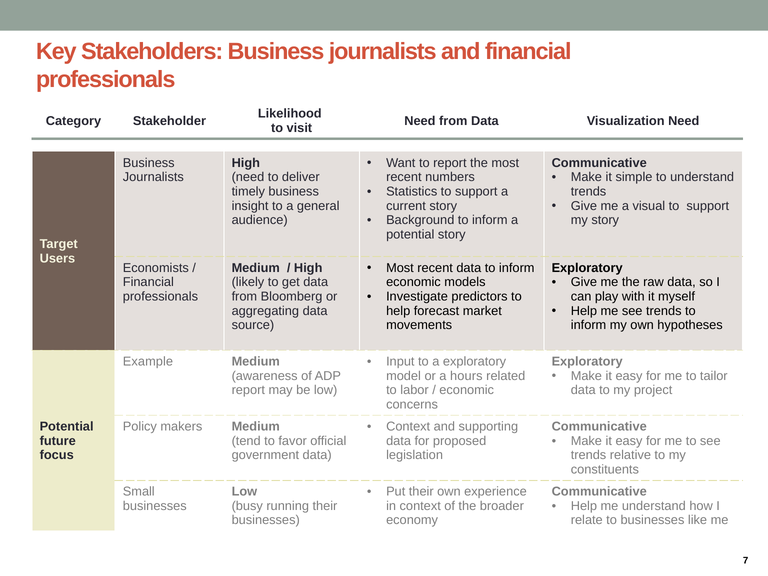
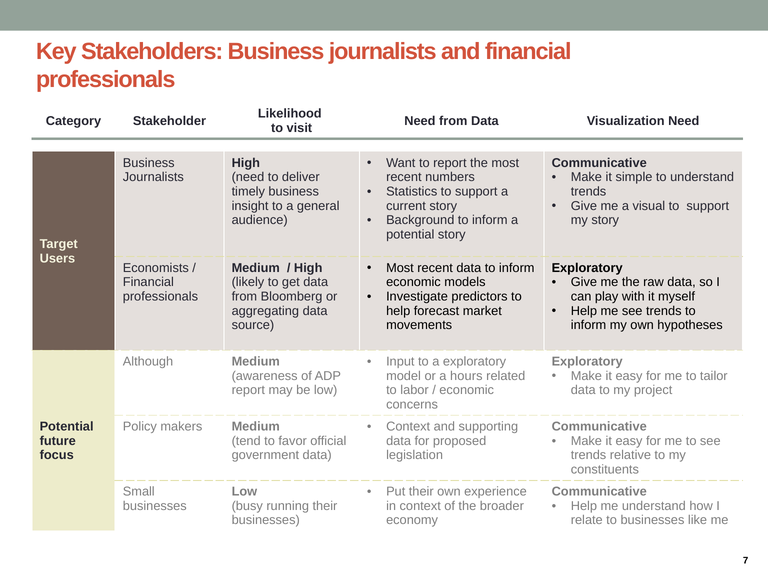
Example: Example -> Although
